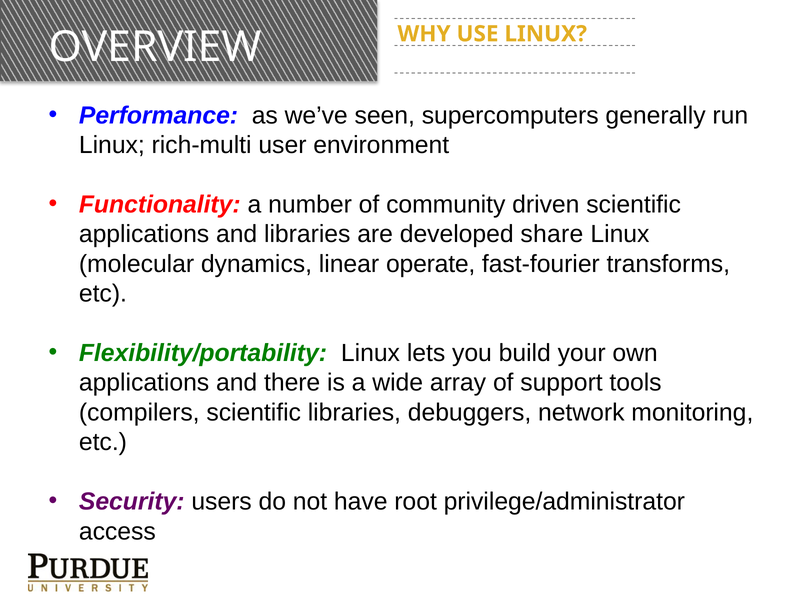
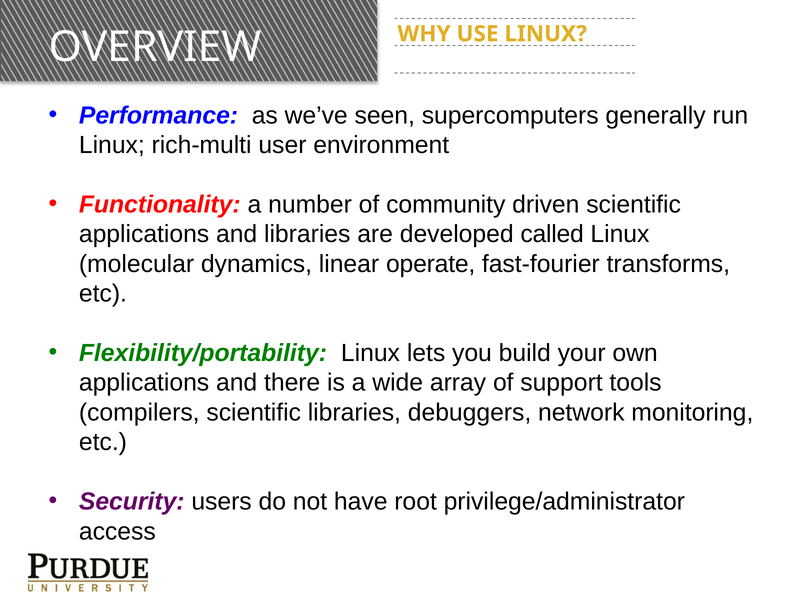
share: share -> called
